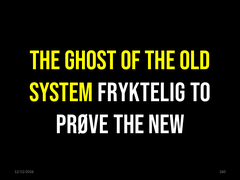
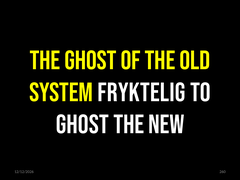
PRØVE at (82, 125): PRØVE -> GHOST
